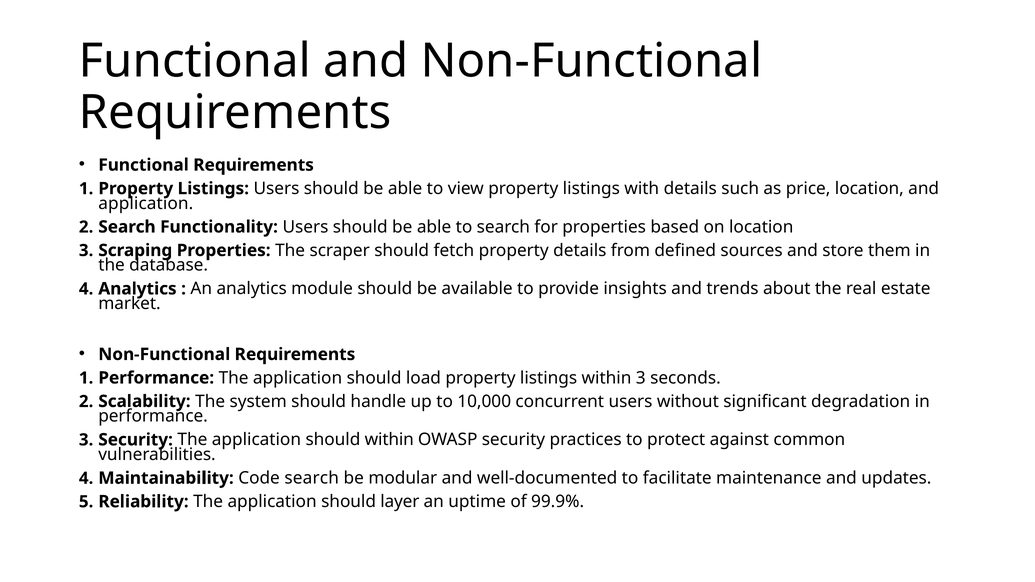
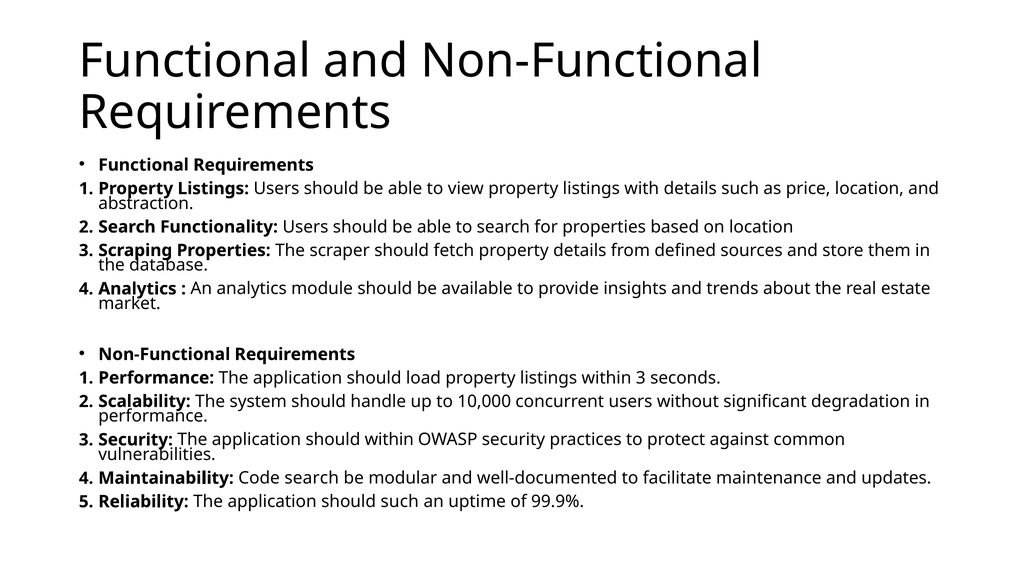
application at (146, 203): application -> abstraction
should layer: layer -> such
